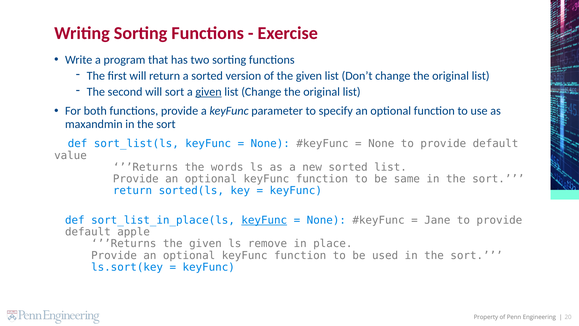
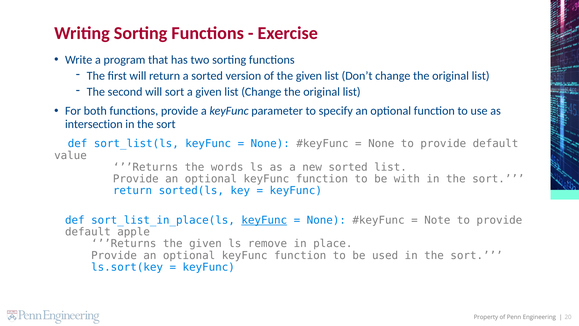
given at (209, 92) underline: present -> none
maxandmin: maxandmin -> intersection
same: same -> with
Jane: Jane -> Note
